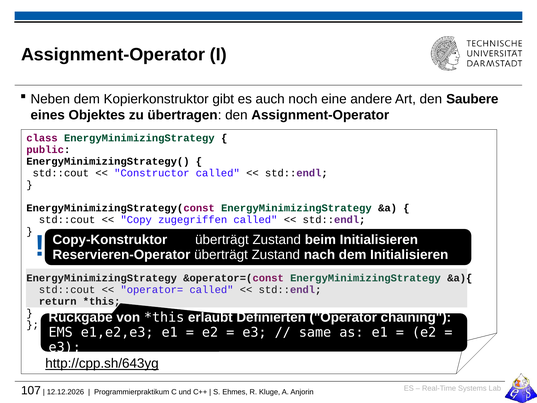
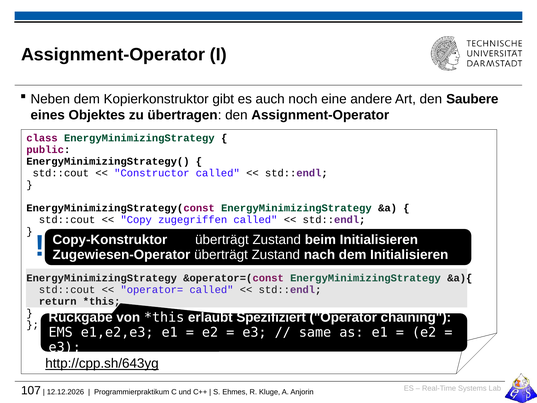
Reservieren-Operator: Reservieren-Operator -> Zugewiesen-Operator
Definierten: Definierten -> Spezifiziert
